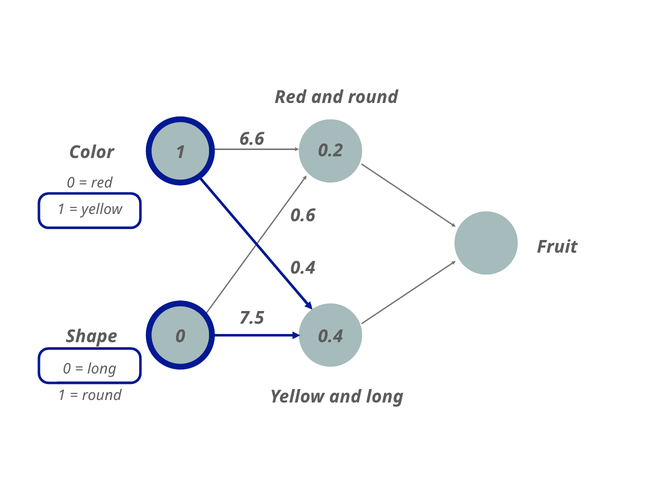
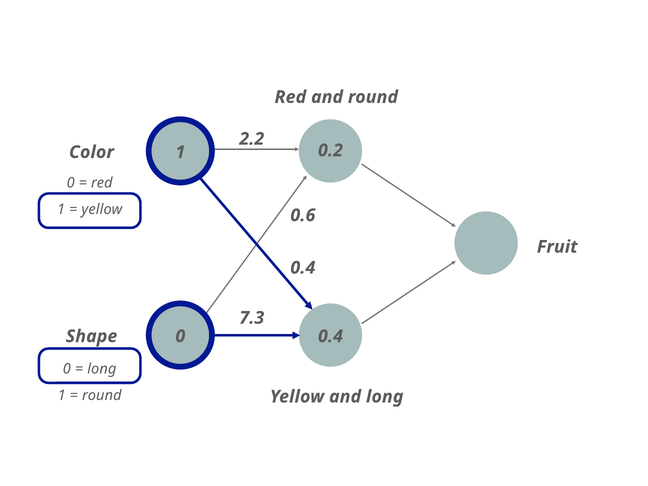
6.6: 6.6 -> 2.2
7.5: 7.5 -> 7.3
